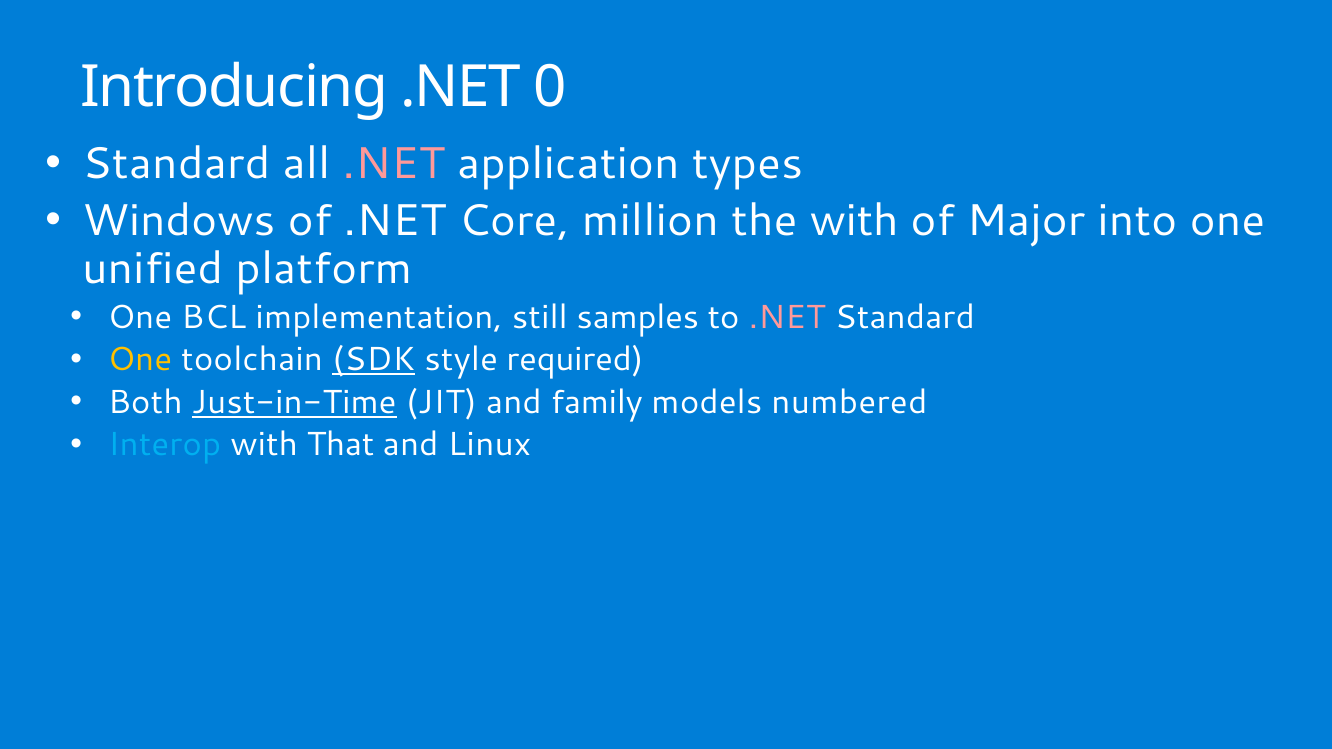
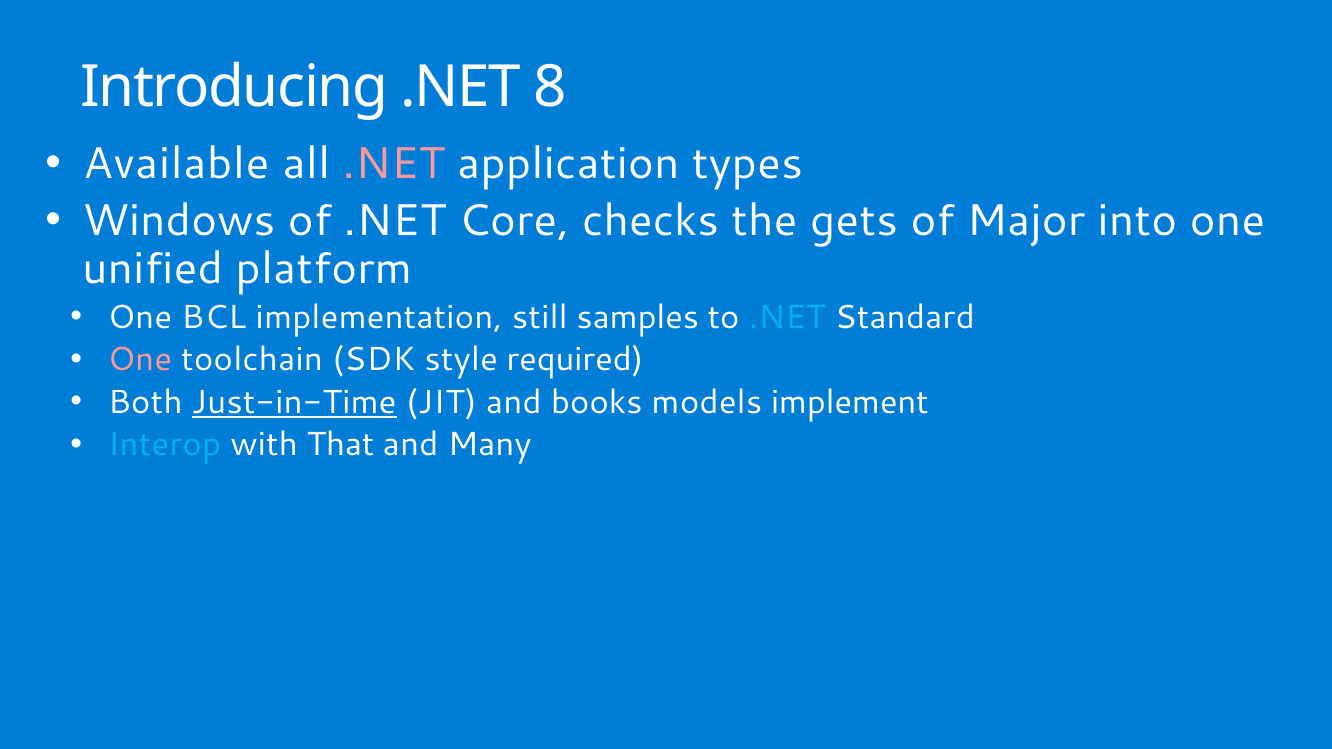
0: 0 -> 8
Standard at (176, 164): Standard -> Available
million: million -> checks
the with: with -> gets
.NET at (787, 317) colour: pink -> light blue
One at (140, 360) colour: yellow -> pink
SDK underline: present -> none
family: family -> books
numbered: numbered -> implement
Linux: Linux -> Many
